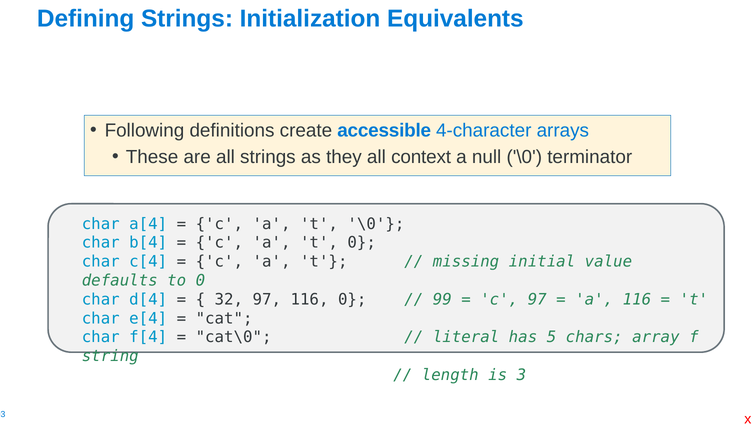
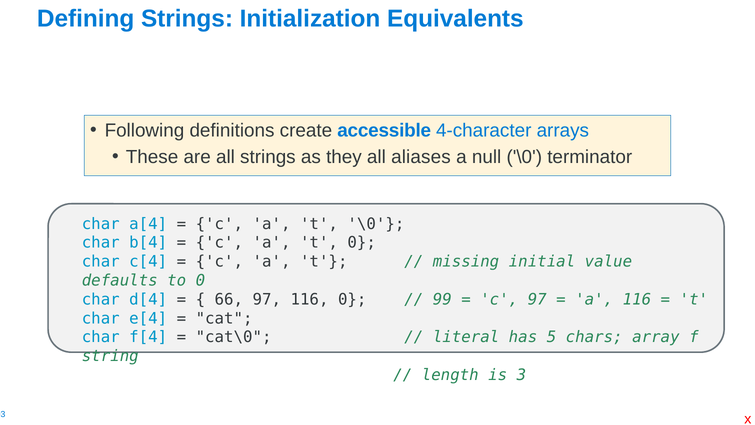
context: context -> aliases
32: 32 -> 66
